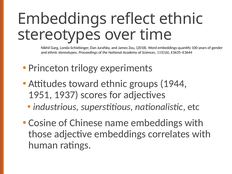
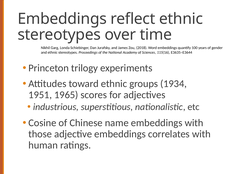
1944: 1944 -> 1934
1937: 1937 -> 1965
